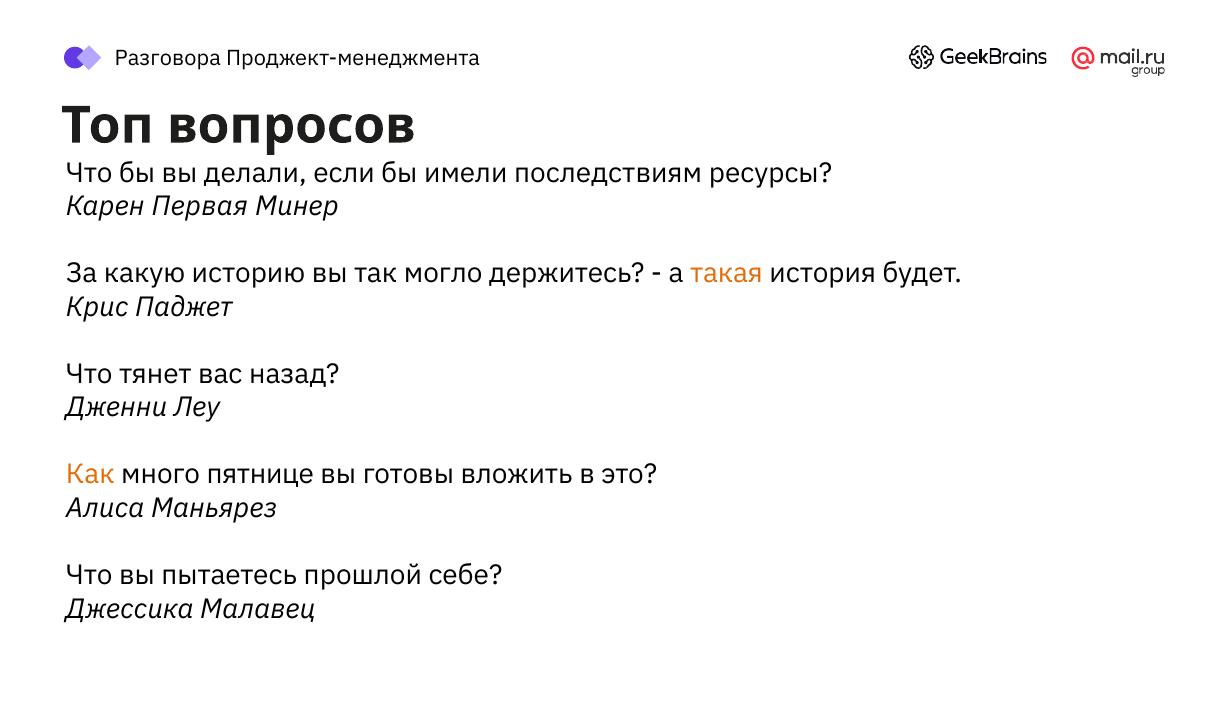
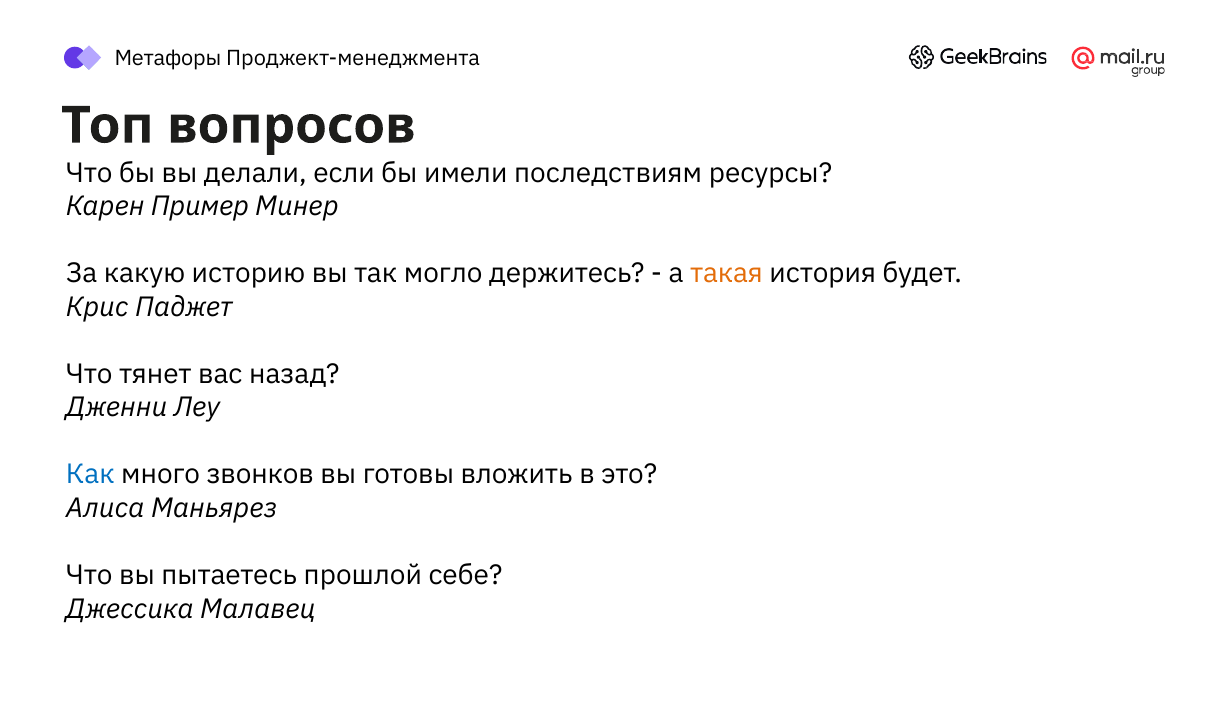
Разговора: Разговора -> Метафоры
Первая: Первая -> Пример
Как colour: orange -> blue
пятнице: пятнице -> звонков
